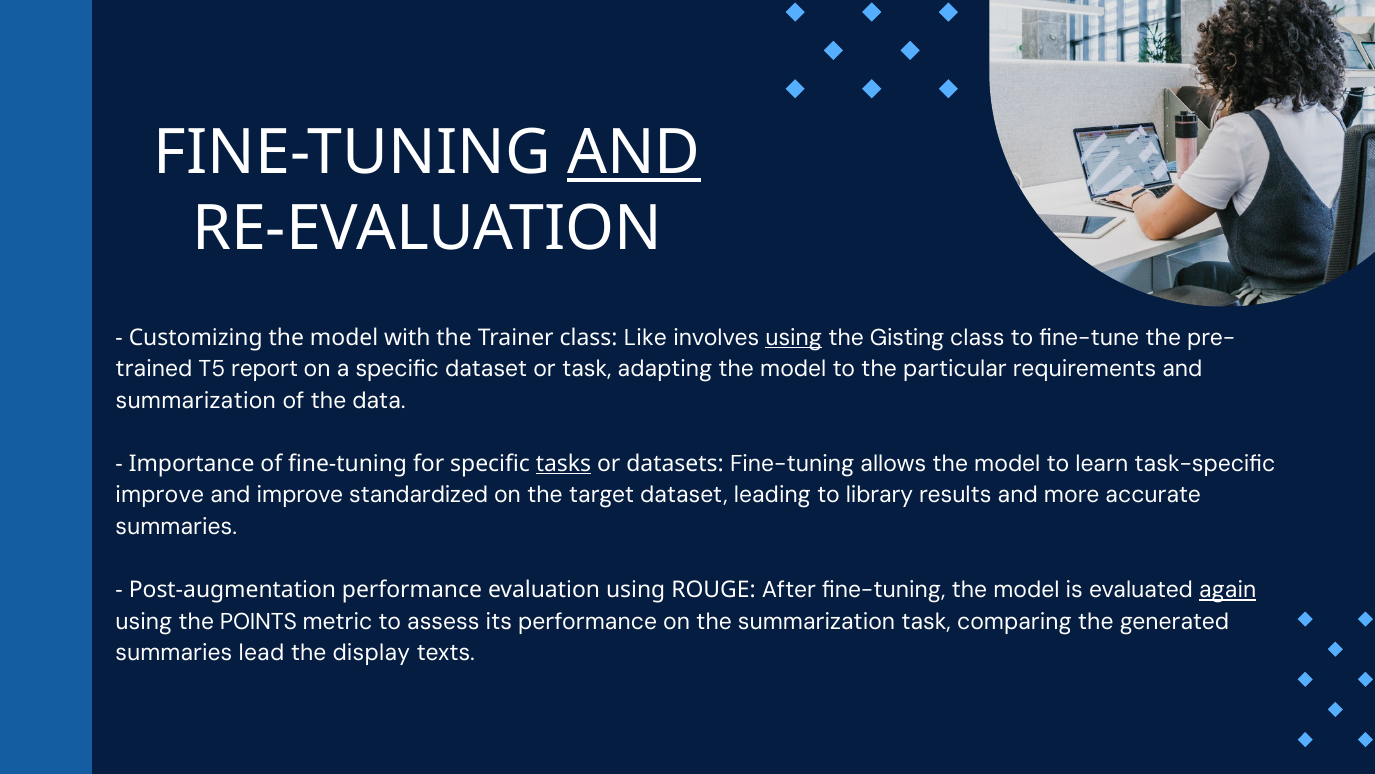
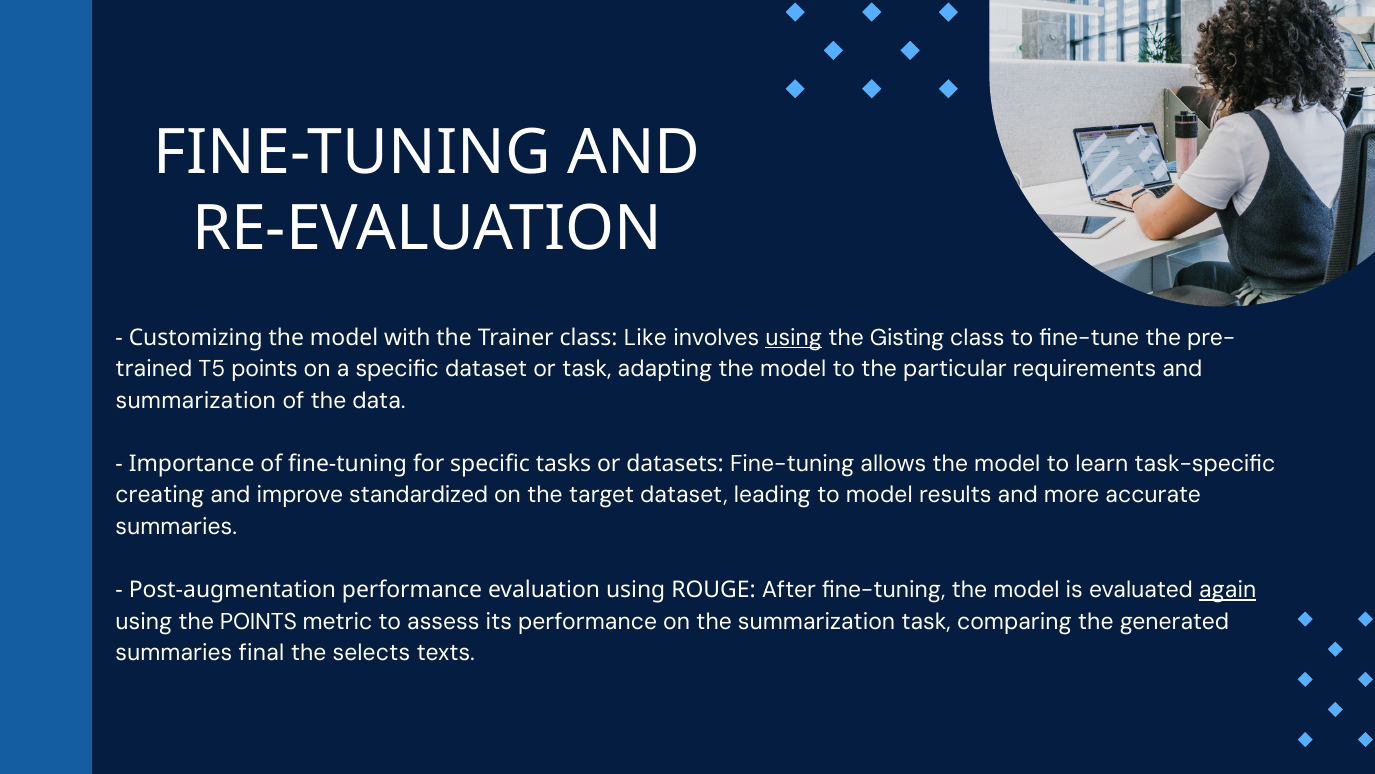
AND at (634, 153) underline: present -> none
T5 report: report -> points
tasks underline: present -> none
improve at (160, 495): improve -> creating
to library: library -> model
lead: lead -> final
display: display -> selects
